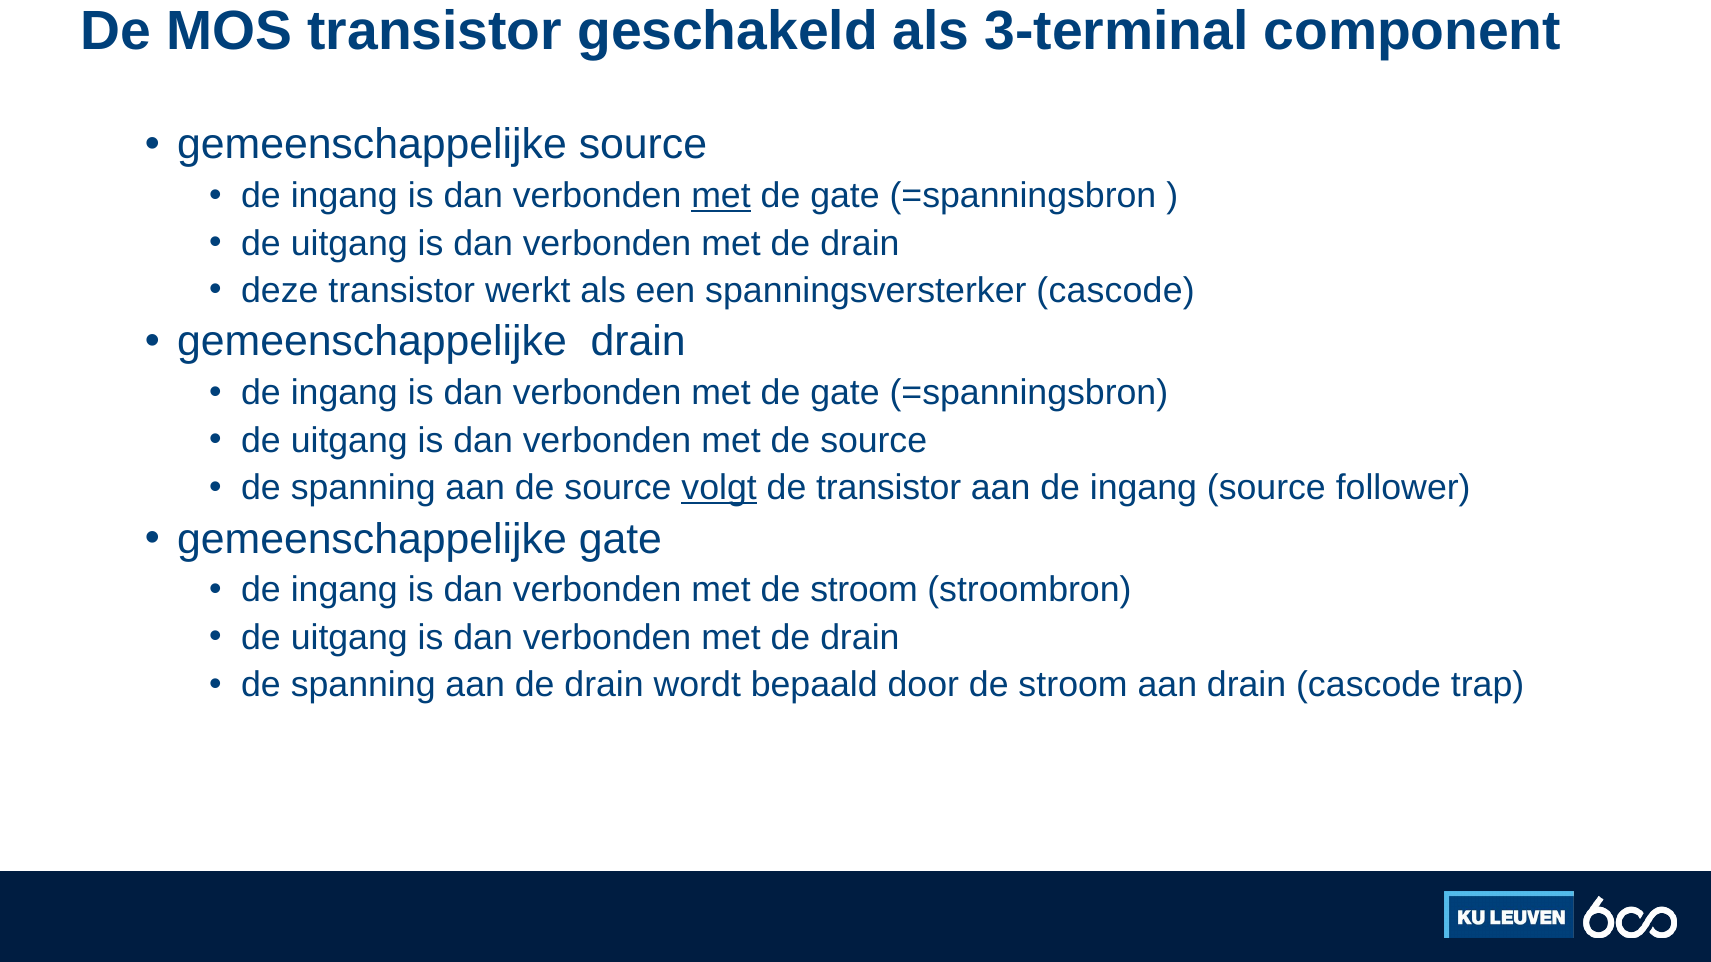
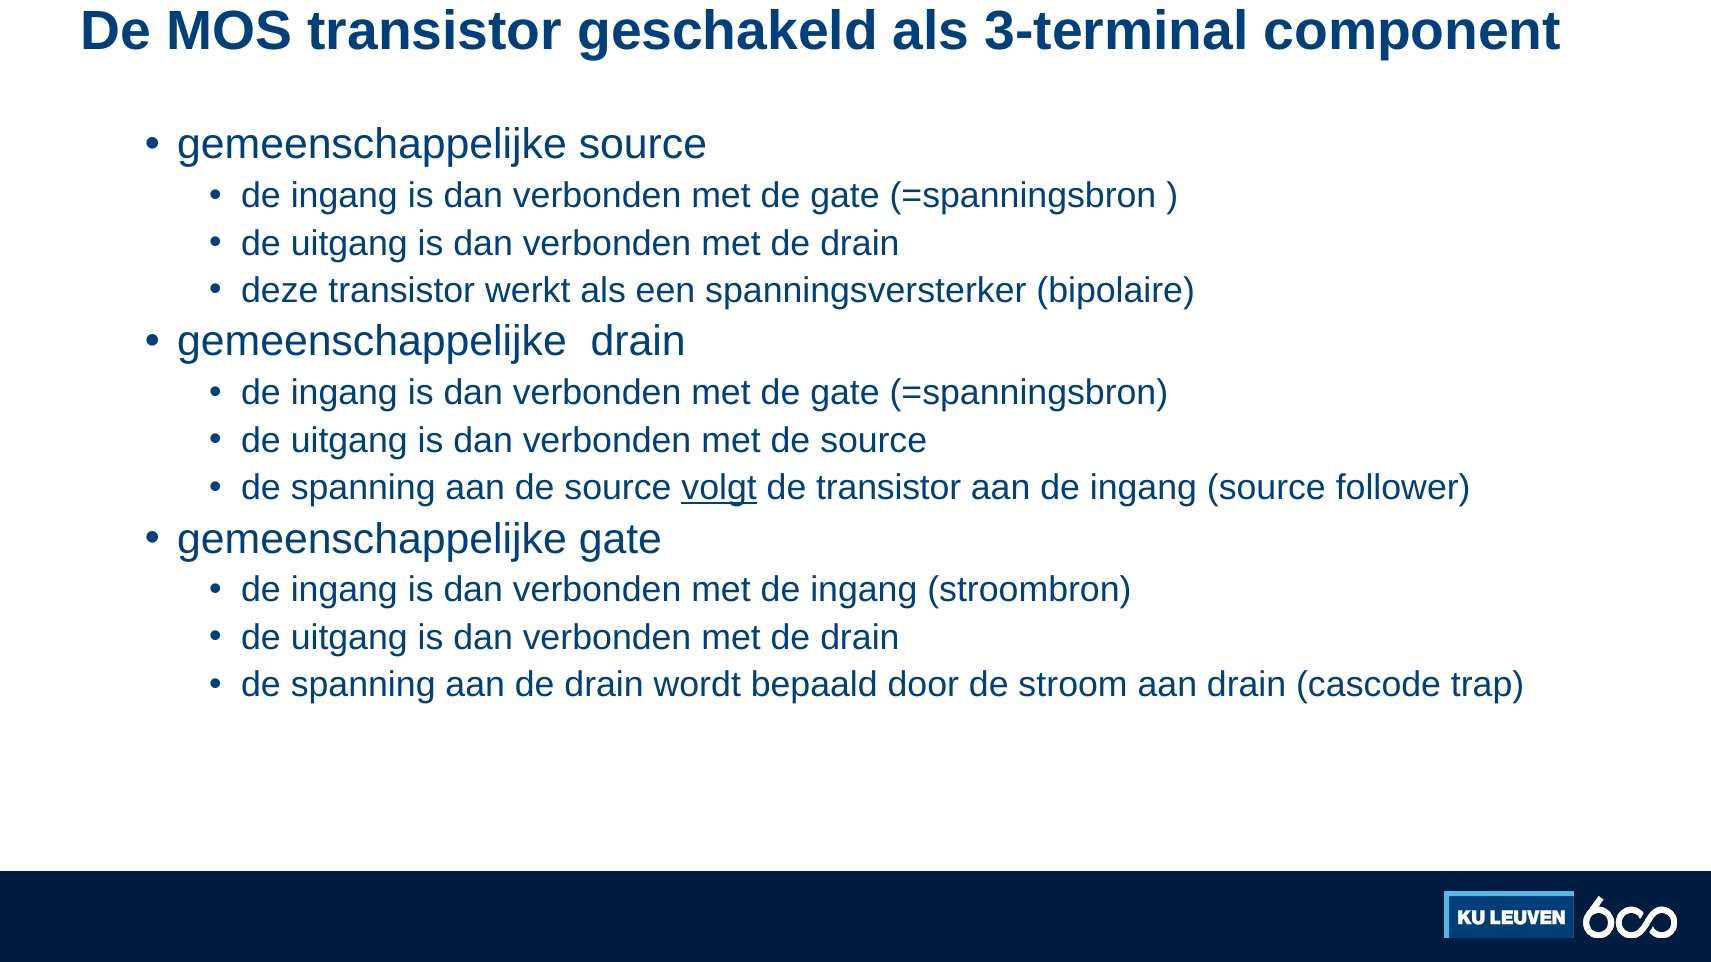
met at (721, 196) underline: present -> none
spanningsversterker cascode: cascode -> bipolaire
met de stroom: stroom -> ingang
